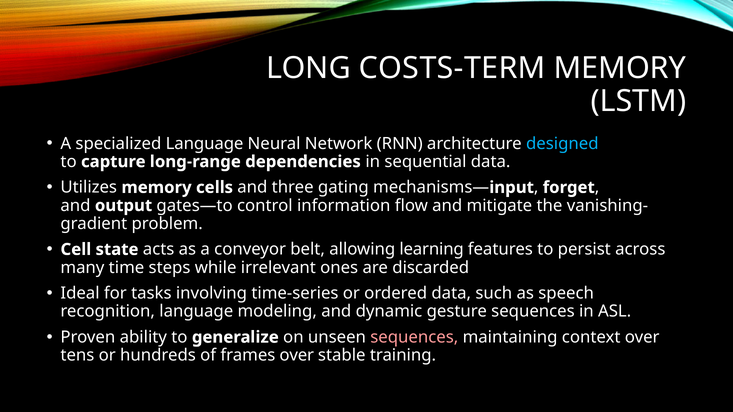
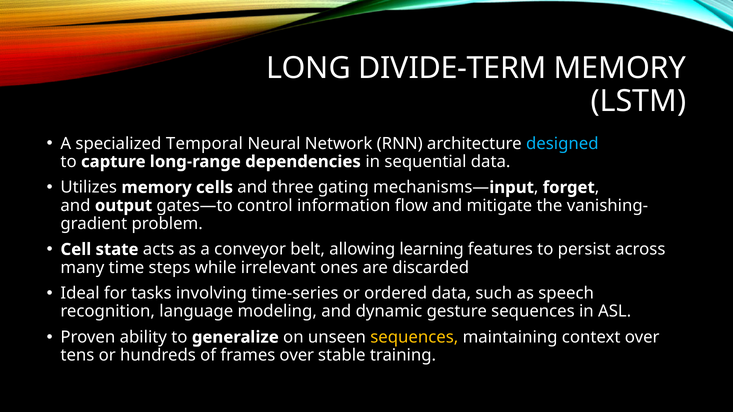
COSTS-TERM: COSTS-TERM -> DIVIDE-TERM
specialized Language: Language -> Temporal
sequences at (414, 337) colour: pink -> yellow
